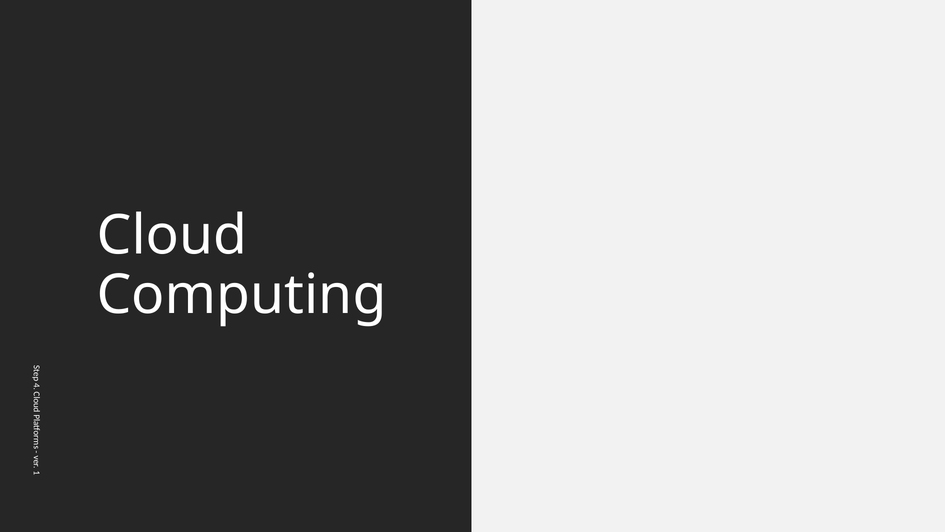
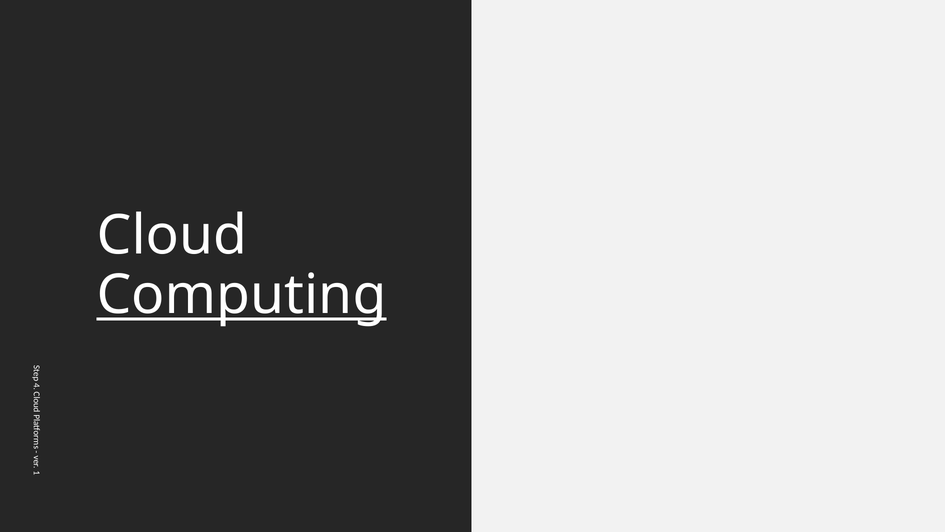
Computing underline: none -> present
